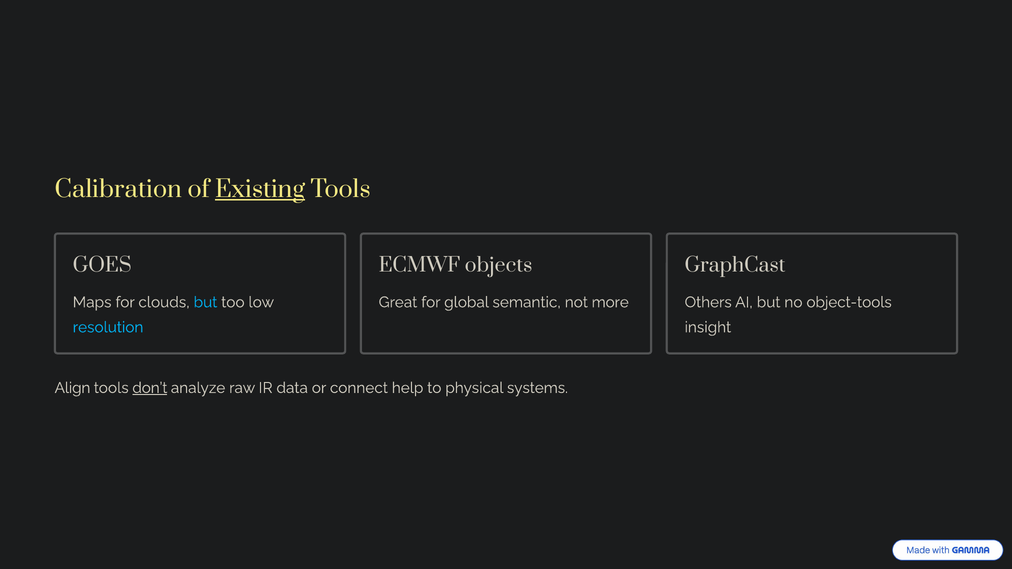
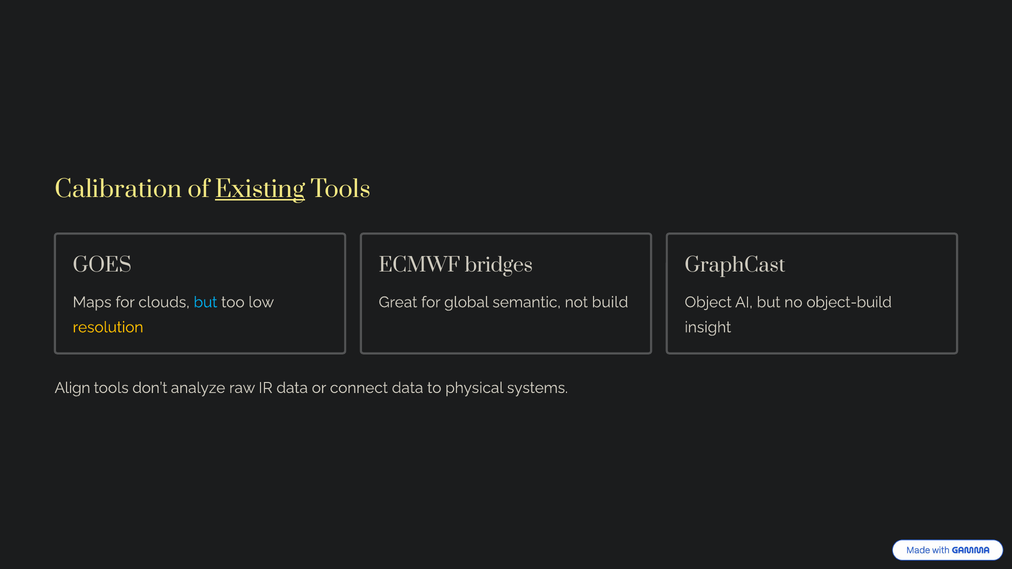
objects: objects -> bridges
more: more -> build
Others: Others -> Object
object-tools: object-tools -> object-build
resolution colour: light blue -> yellow
don’t underline: present -> none
connect help: help -> data
